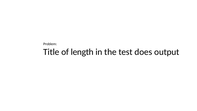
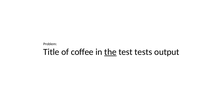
length: length -> coffee
the underline: none -> present
does: does -> tests
